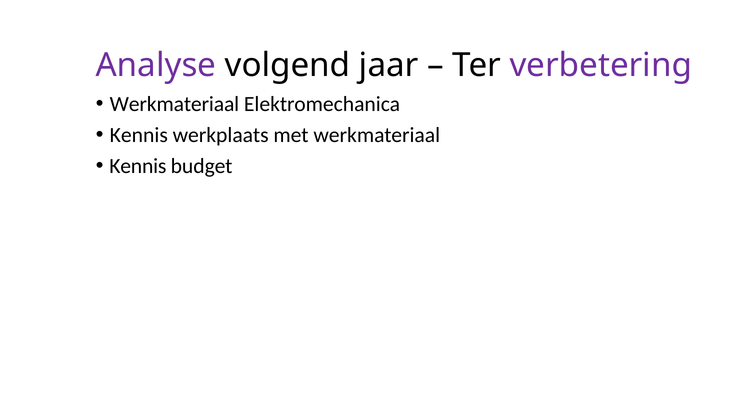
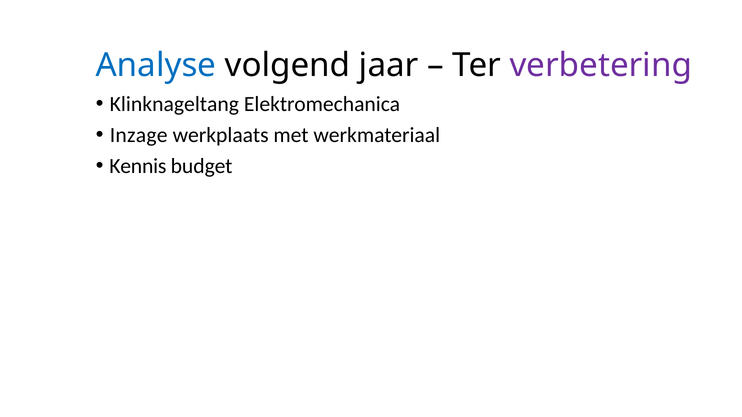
Analyse colour: purple -> blue
Werkmateriaal at (174, 104): Werkmateriaal -> Klinknageltang
Kennis at (139, 135): Kennis -> Inzage
